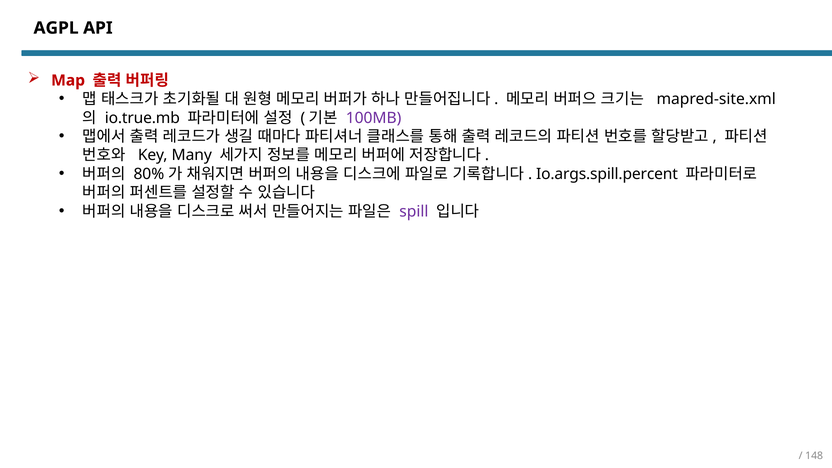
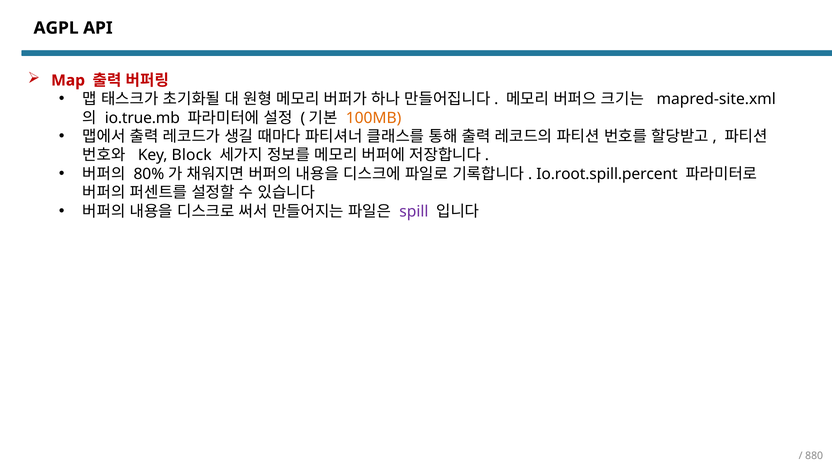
100MB colour: purple -> orange
Many: Many -> Block
Io.args.spill.percent: Io.args.spill.percent -> Io.root.spill.percent
148: 148 -> 880
